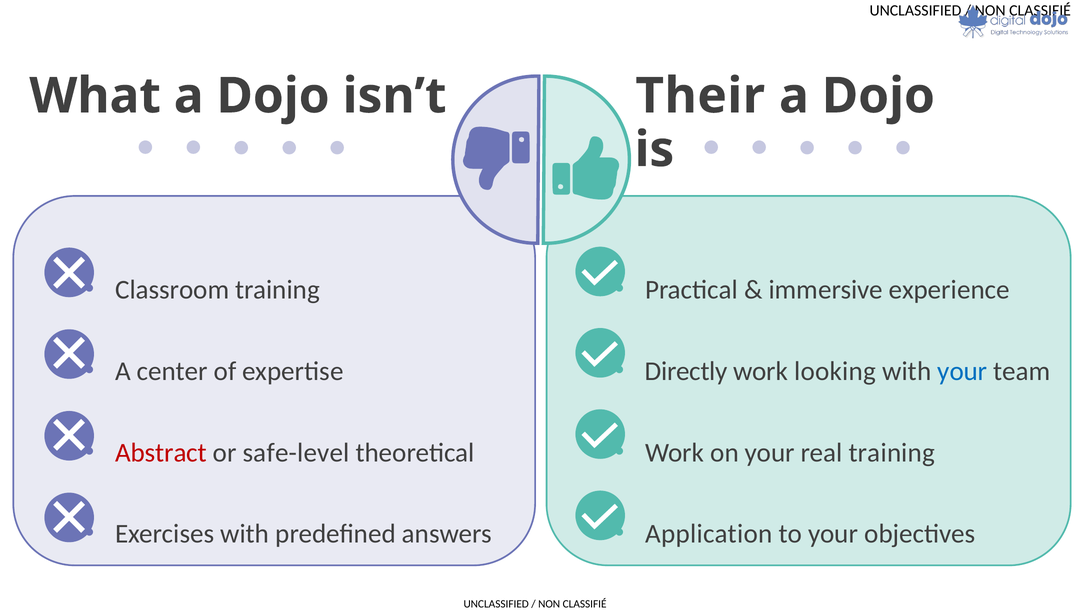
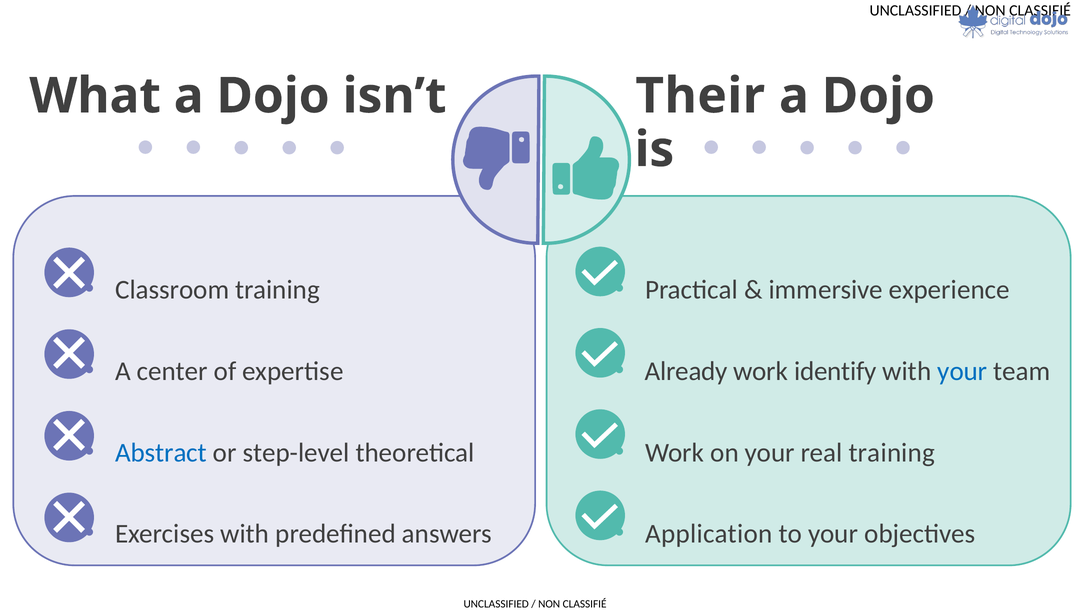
Directly: Directly -> Already
looking: looking -> identify
Abstract colour: red -> blue
safe-level: safe-level -> step-level
